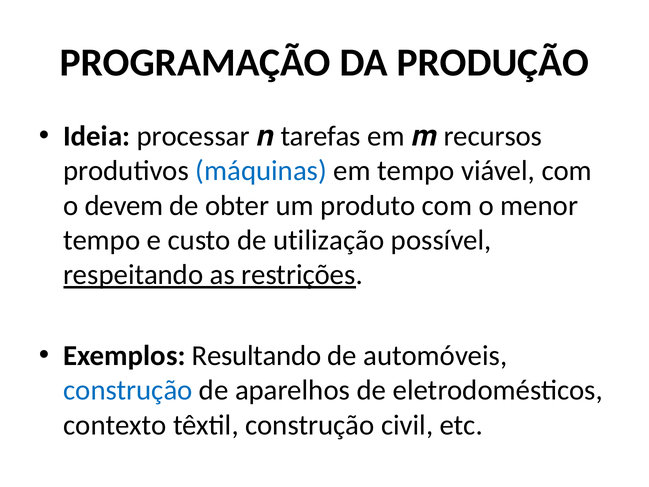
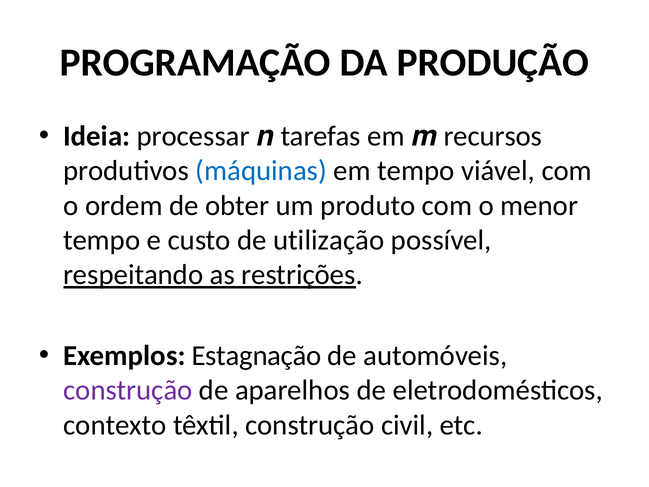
devem: devem -> ordem
Resultando: Resultando -> Estagnação
construção at (128, 390) colour: blue -> purple
